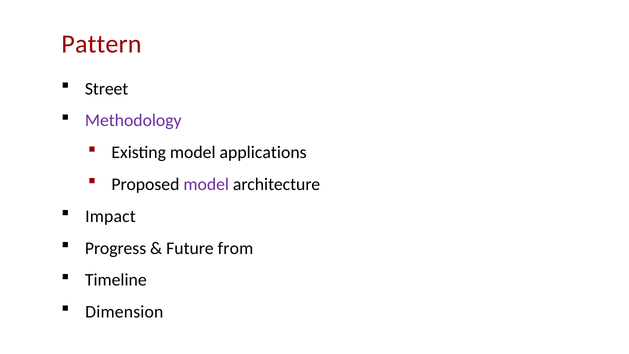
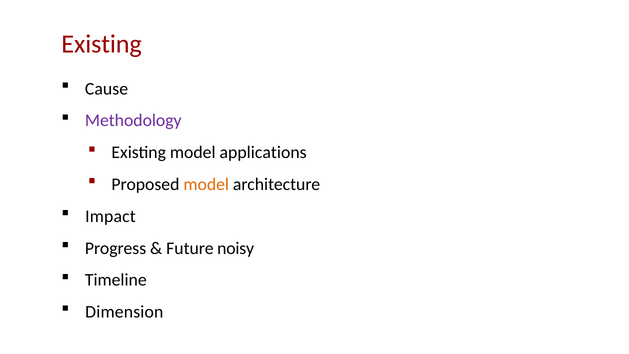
Pattern at (101, 44): Pattern -> Existing
Street: Street -> Cause
model at (206, 184) colour: purple -> orange
from: from -> noisy
